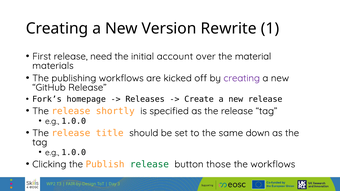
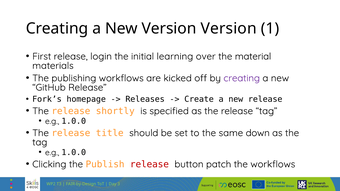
Version Rewrite: Rewrite -> Version
need: need -> login
account: account -> learning
release at (149, 165) colour: green -> red
those: those -> patch
